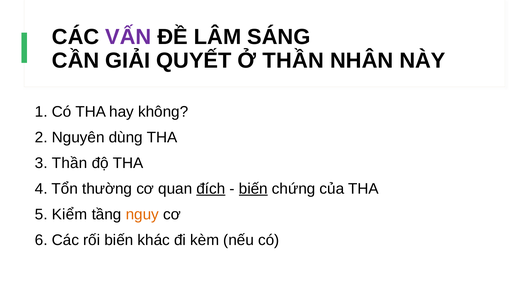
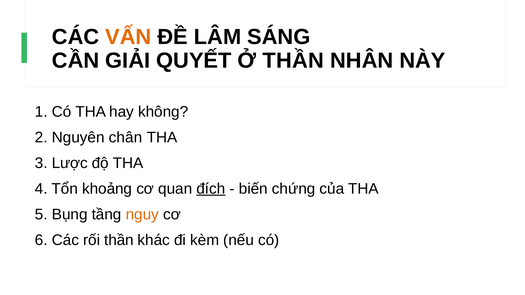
VẤN colour: purple -> orange
dùng: dùng -> chân
3 Thần: Thần -> Lược
thường: thường -> khoảng
biến at (253, 189) underline: present -> none
Kiểm: Kiểm -> Bụng
rối biến: biến -> thần
